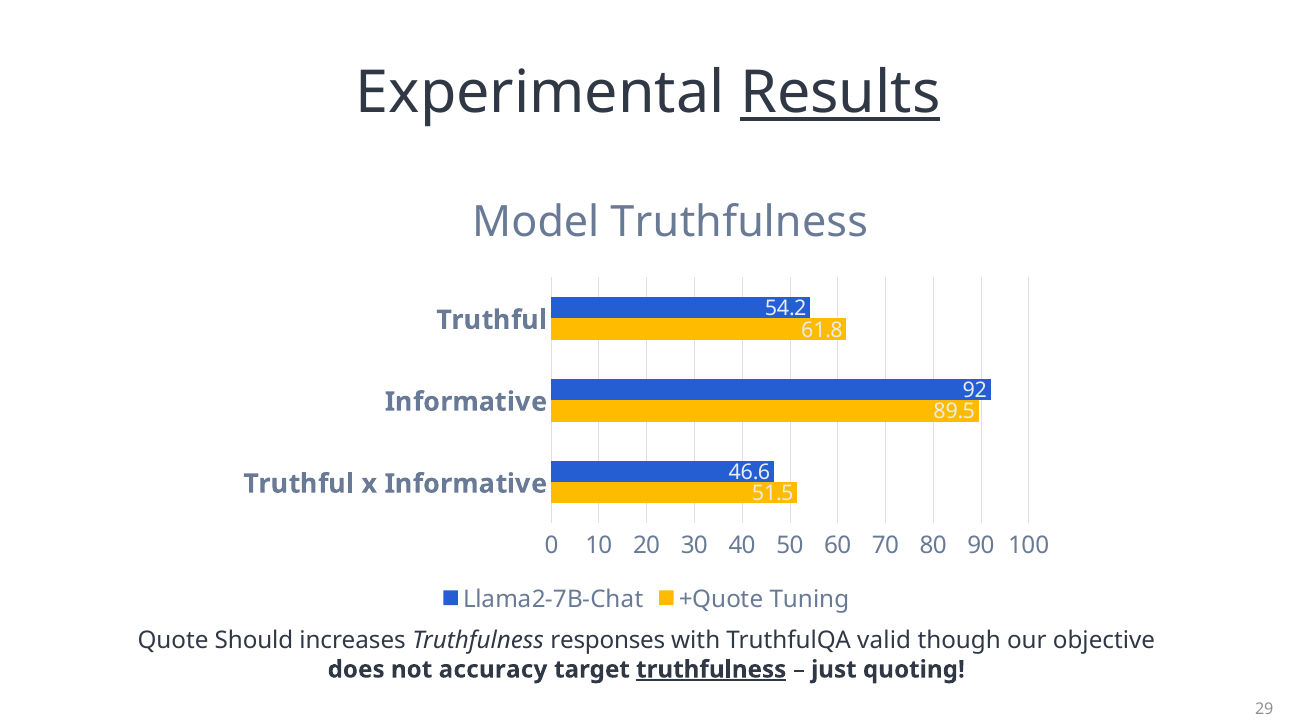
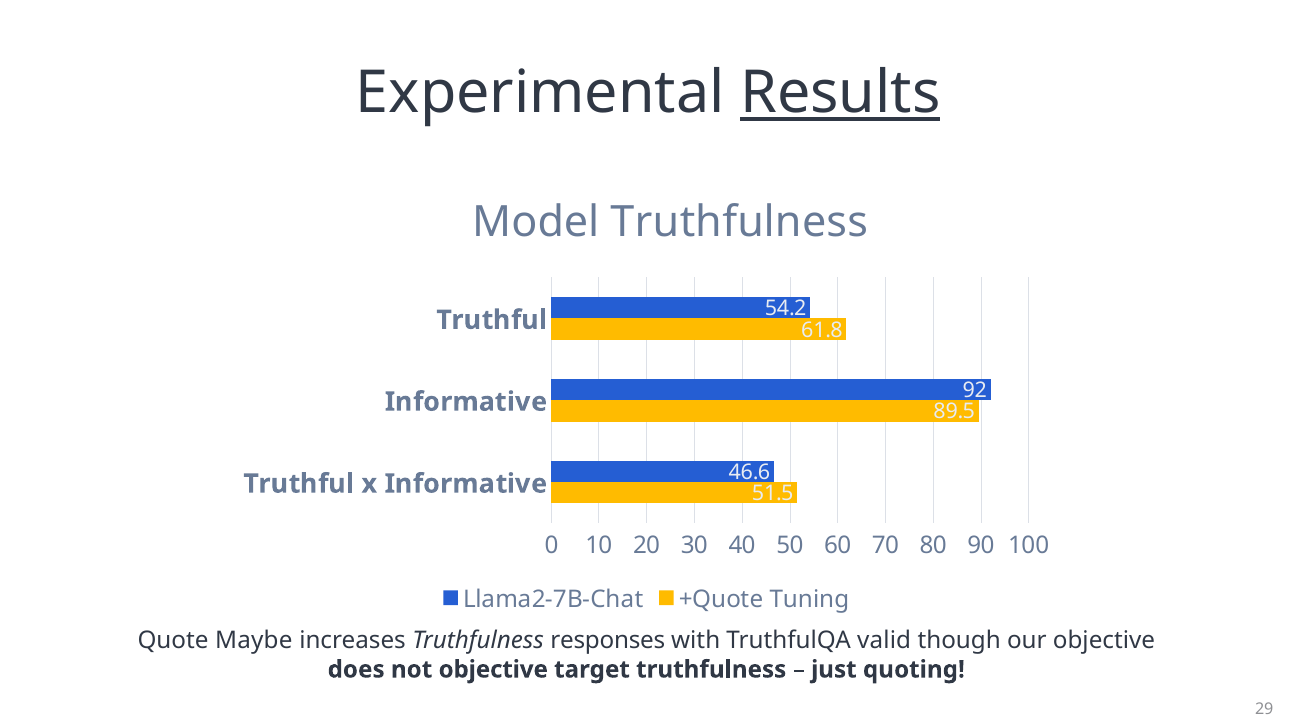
Should: Should -> Maybe
not accuracy: accuracy -> objective
truthfulness at (711, 669) underline: present -> none
